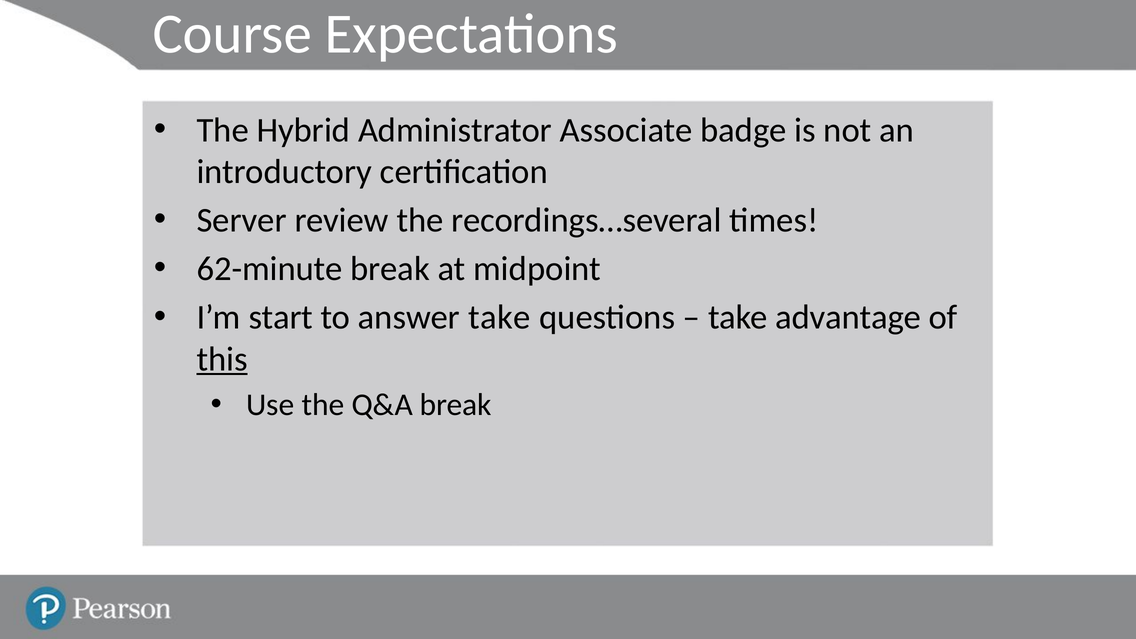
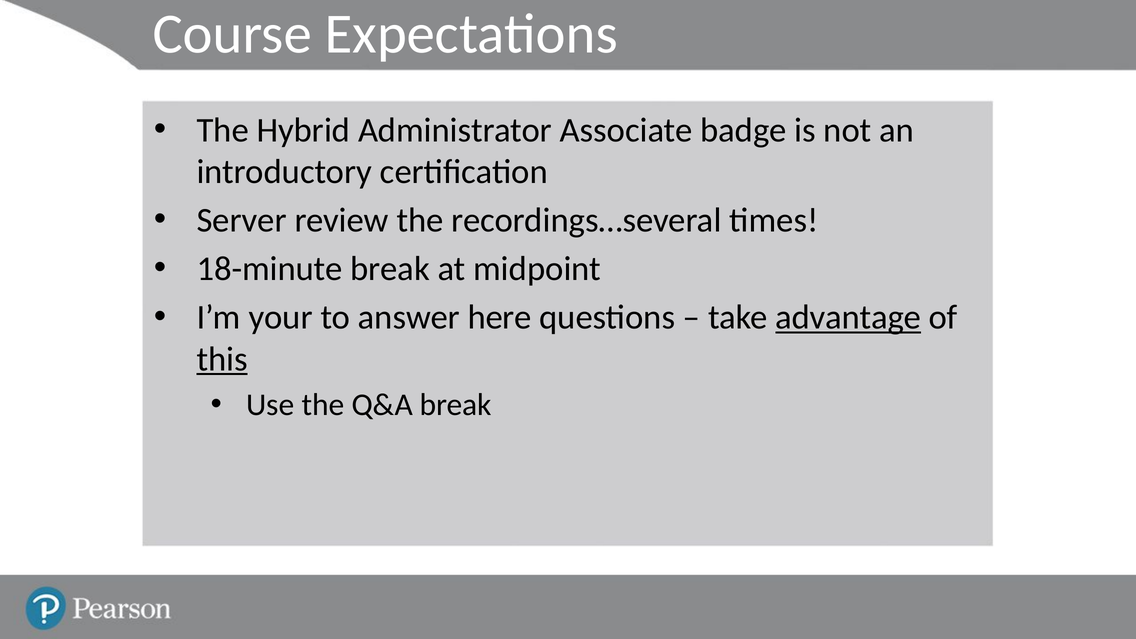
62-minute: 62-minute -> 18-minute
start: start -> your
answer take: take -> here
advantage underline: none -> present
